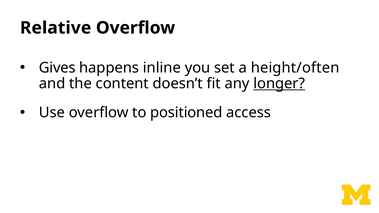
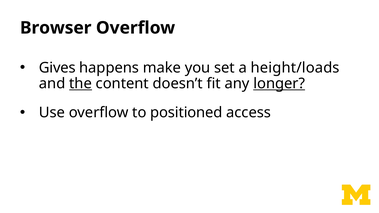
Relative: Relative -> Browser
inline: inline -> make
height/often: height/often -> height/loads
the underline: none -> present
